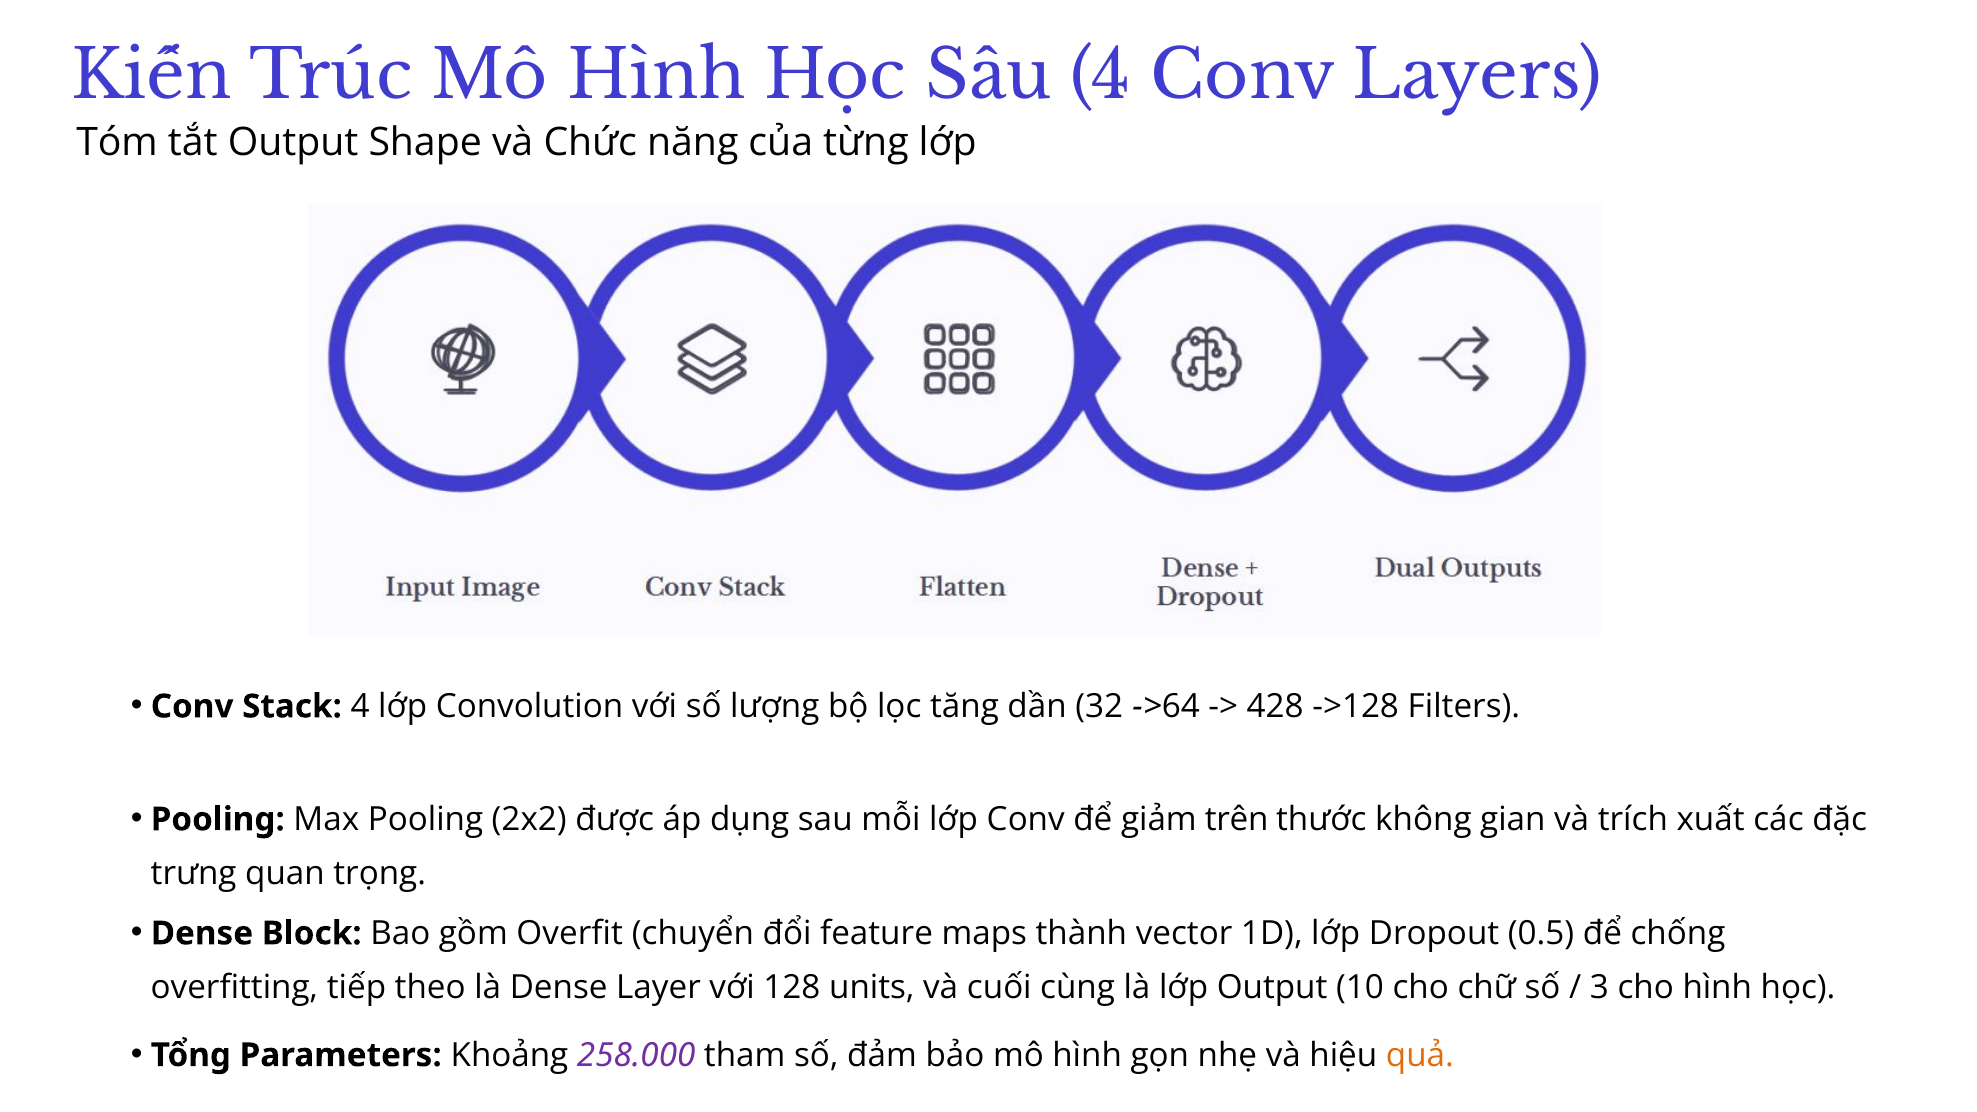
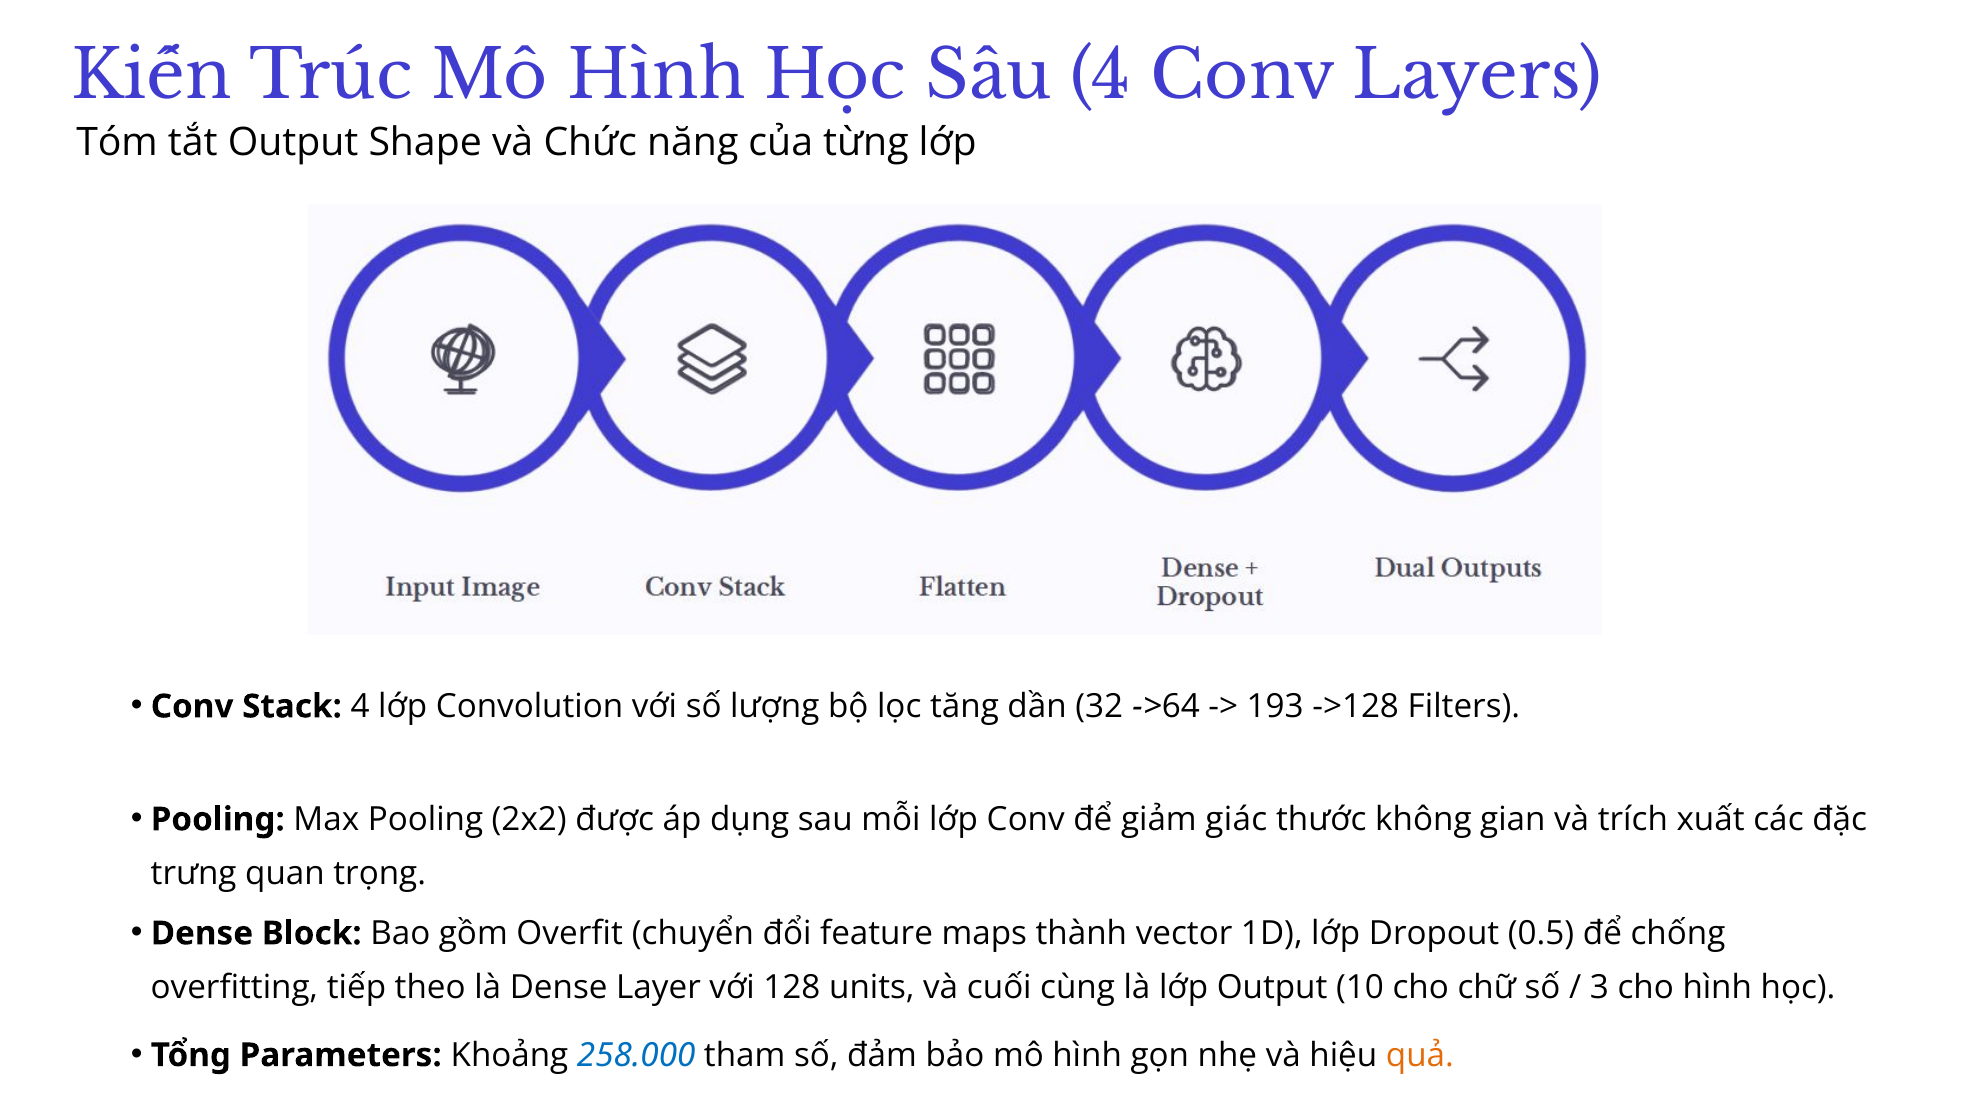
428: 428 -> 193
trên: trên -> giác
258.000 colour: purple -> blue
